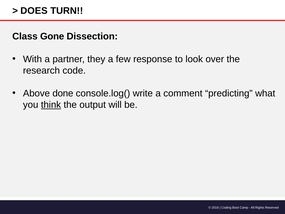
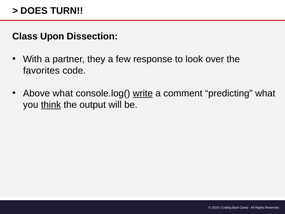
Gone: Gone -> Upon
research: research -> favorites
Above done: done -> what
write underline: none -> present
